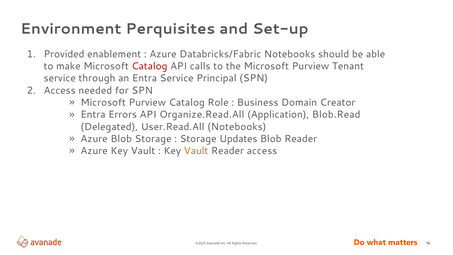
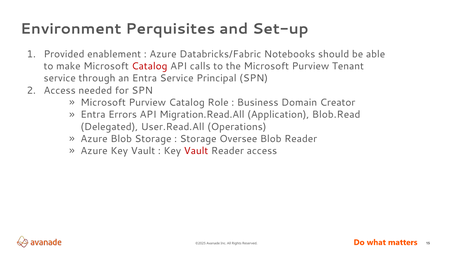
Organize.Read.All: Organize.Read.All -> Migration.Read.All
User.Read.All Notebooks: Notebooks -> Operations
Updates: Updates -> Oversee
Vault at (196, 151) colour: orange -> red
